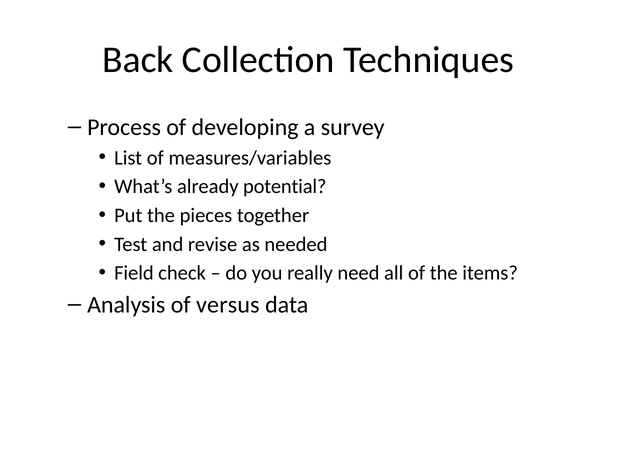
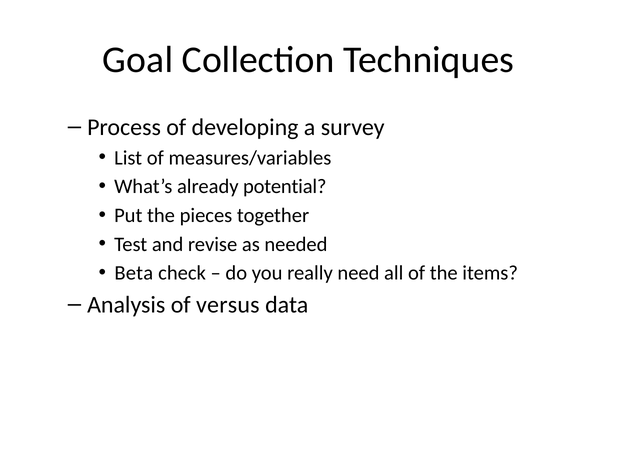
Back: Back -> Goal
Field: Field -> Beta
